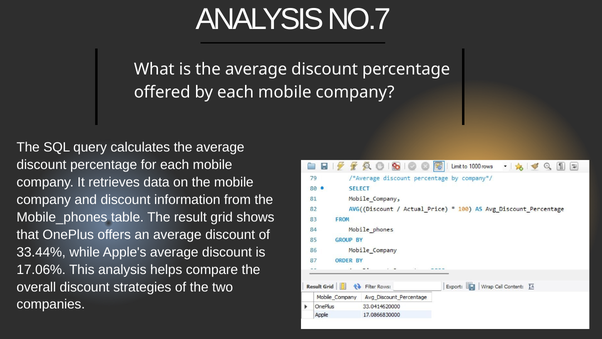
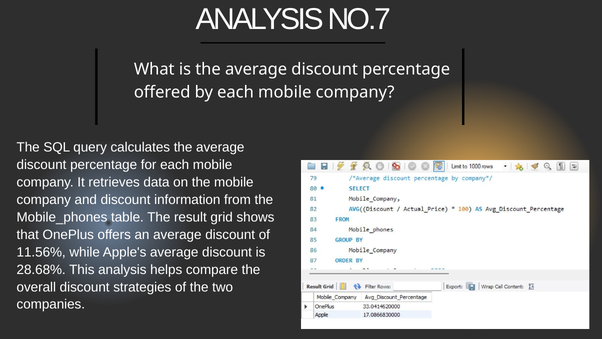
33.44%: 33.44% -> 11.56%
17.06%: 17.06% -> 28.68%
